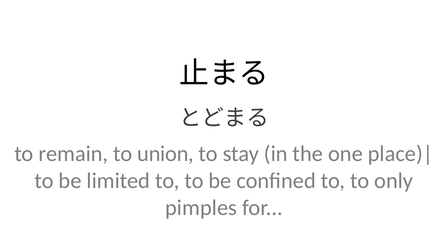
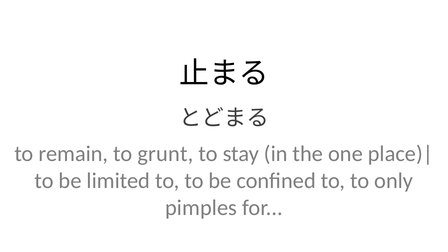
union: union -> grunt
